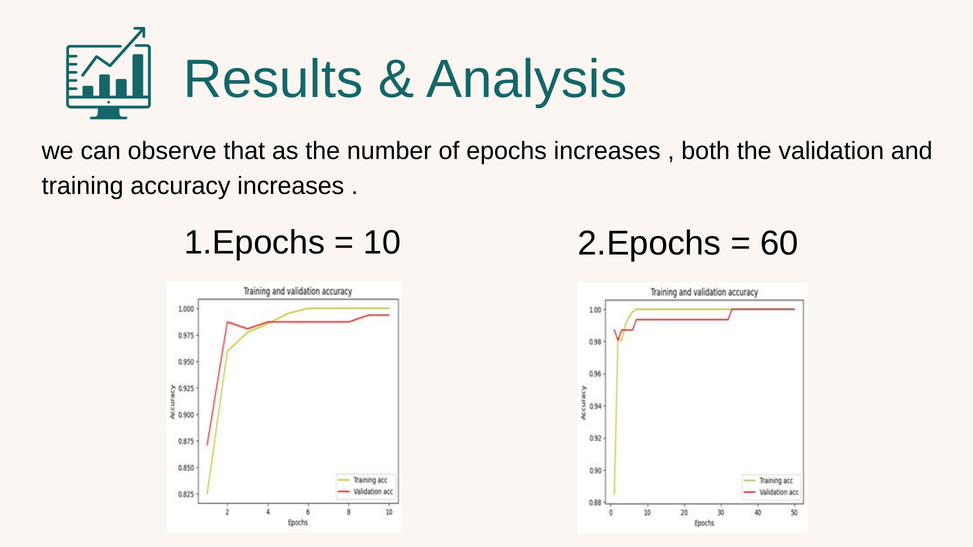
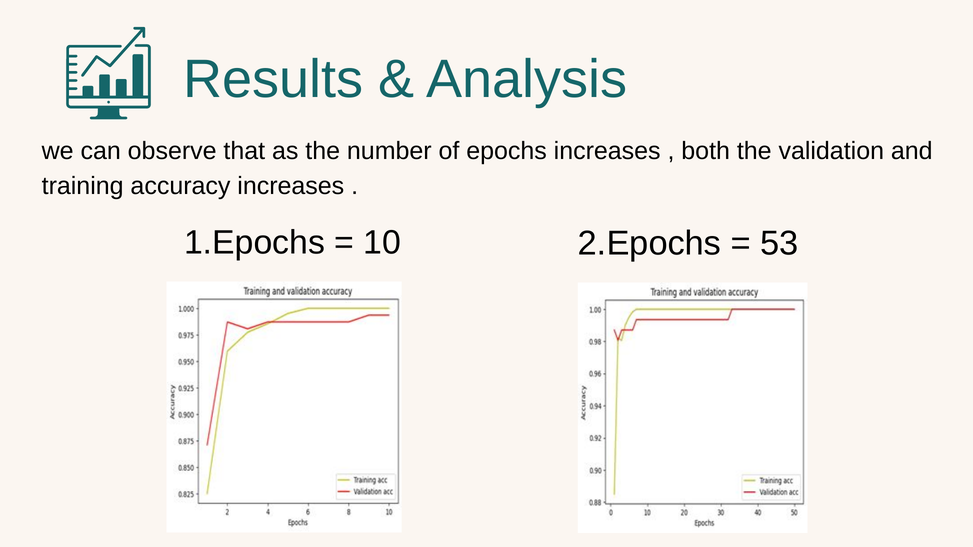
60: 60 -> 53
